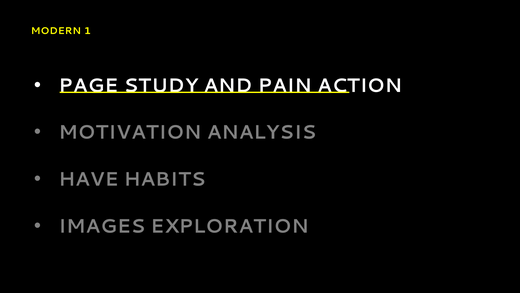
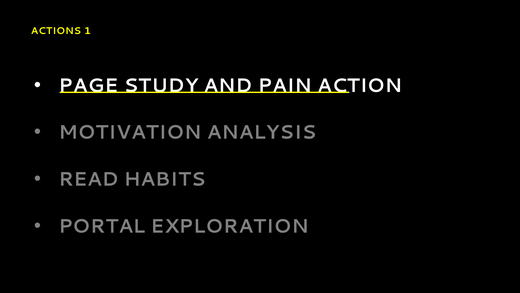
MODERN: MODERN -> ACTIONS
HAVE: HAVE -> READ
IMAGES: IMAGES -> PORTAL
